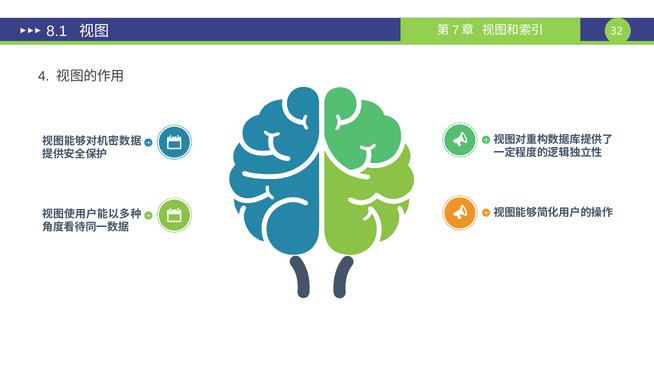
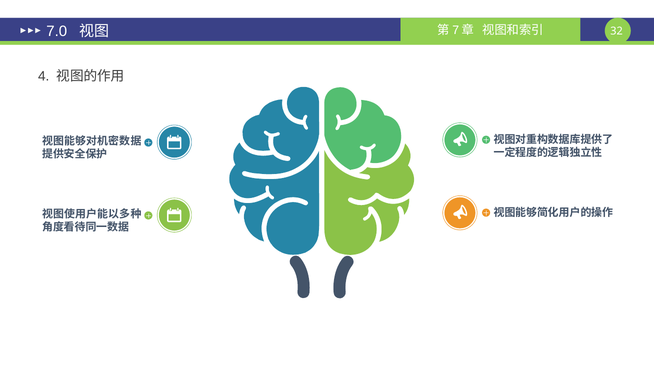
8.1: 8.1 -> 7.0
